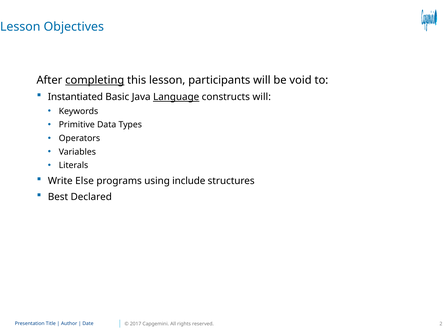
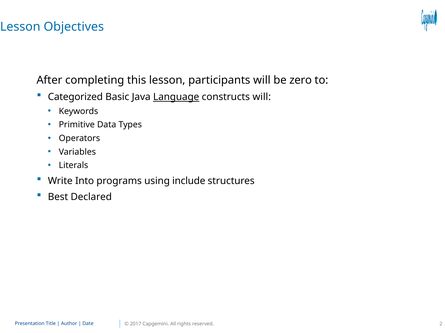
completing underline: present -> none
void: void -> zero
Instantiated: Instantiated -> Categorized
Else: Else -> Into
